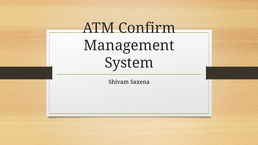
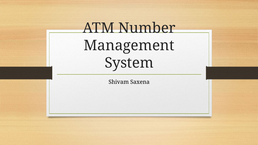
Confirm: Confirm -> Number
